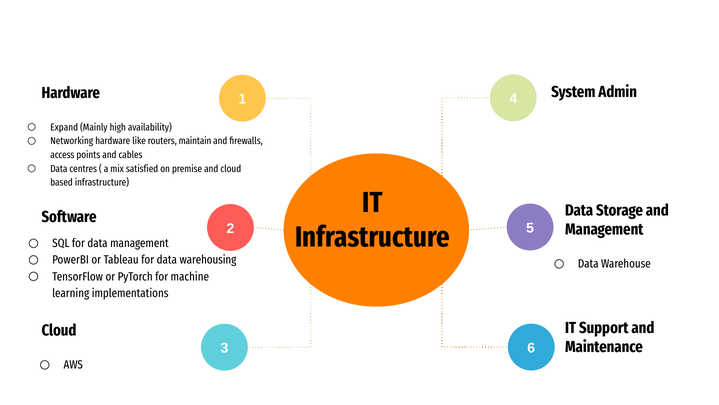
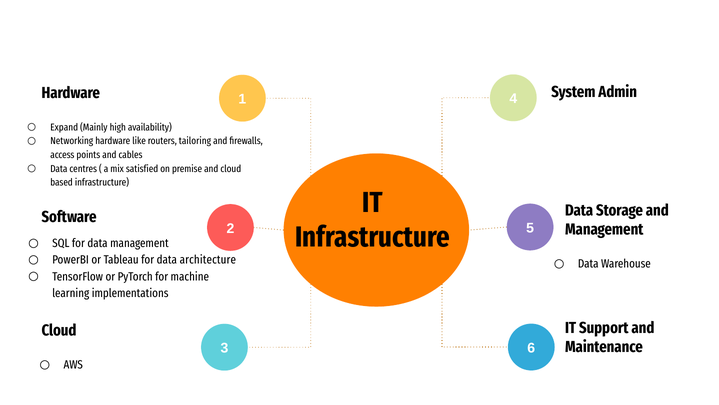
maintain: maintain -> tailoring
warehousing: warehousing -> architecture
